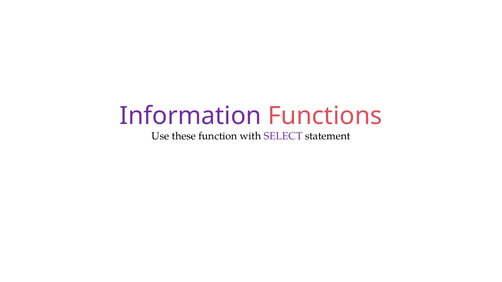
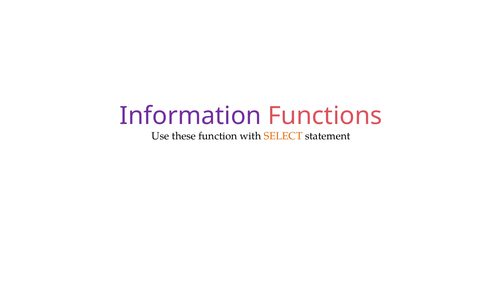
SELECT colour: purple -> orange
